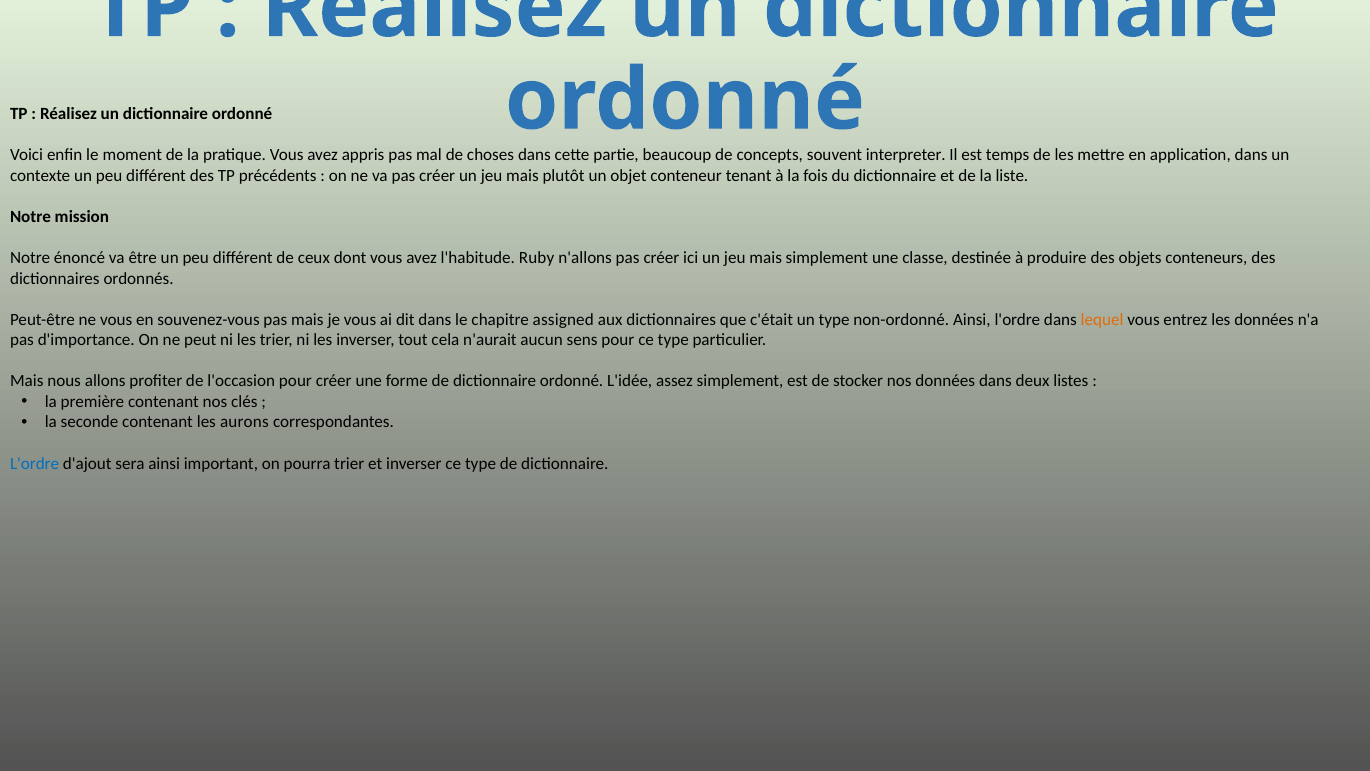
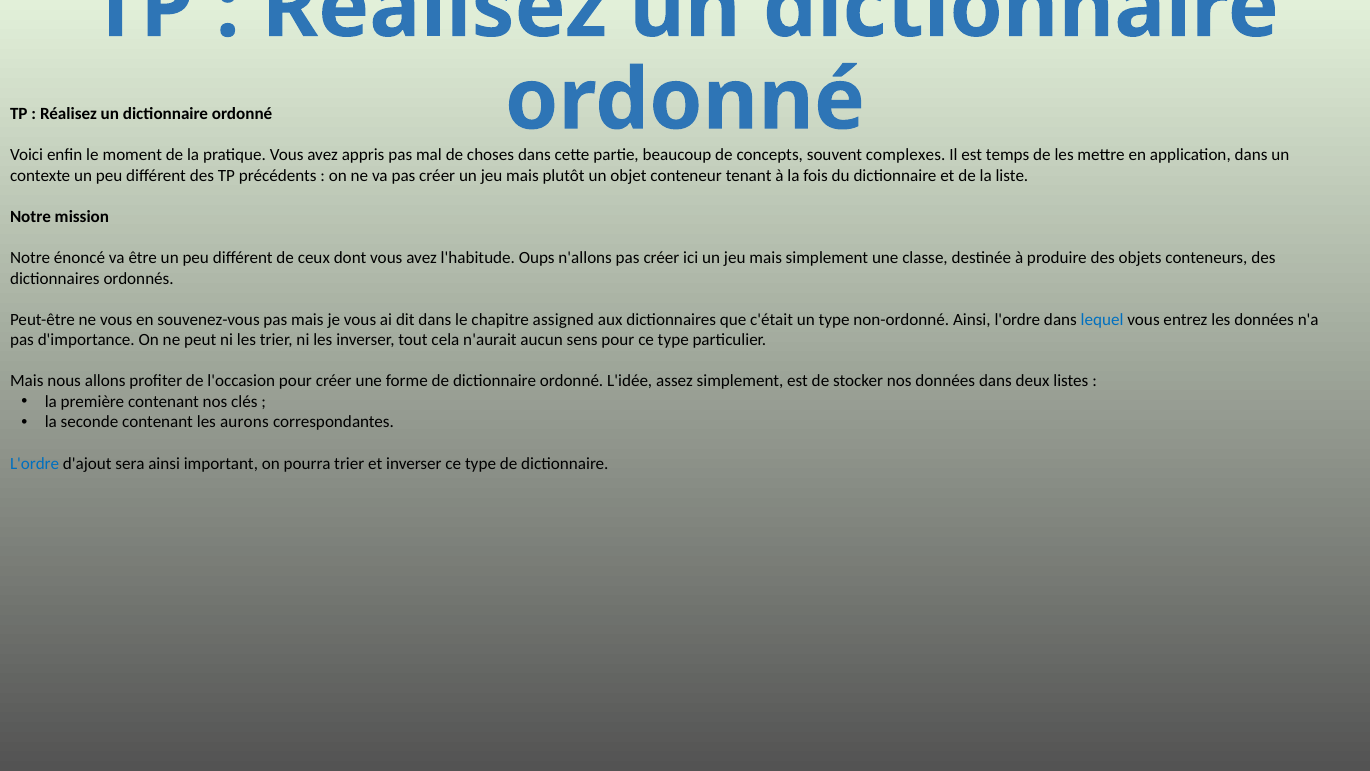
interpreter: interpreter -> complexes
Ruby: Ruby -> Oups
lequel colour: orange -> blue
